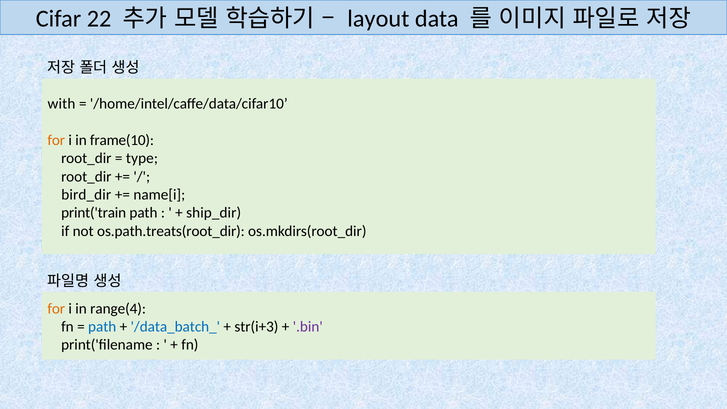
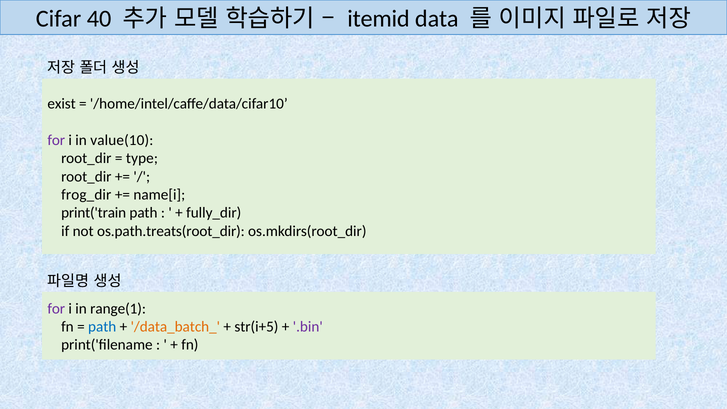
22: 22 -> 40
layout: layout -> itemid
with: with -> exist
for at (56, 140) colour: orange -> purple
frame(10: frame(10 -> value(10
bird_dir: bird_dir -> frog_dir
ship_dir: ship_dir -> fully_dir
for at (56, 309) colour: orange -> purple
range(4: range(4 -> range(1
/data_batch_ colour: blue -> orange
str(i+3: str(i+3 -> str(i+5
